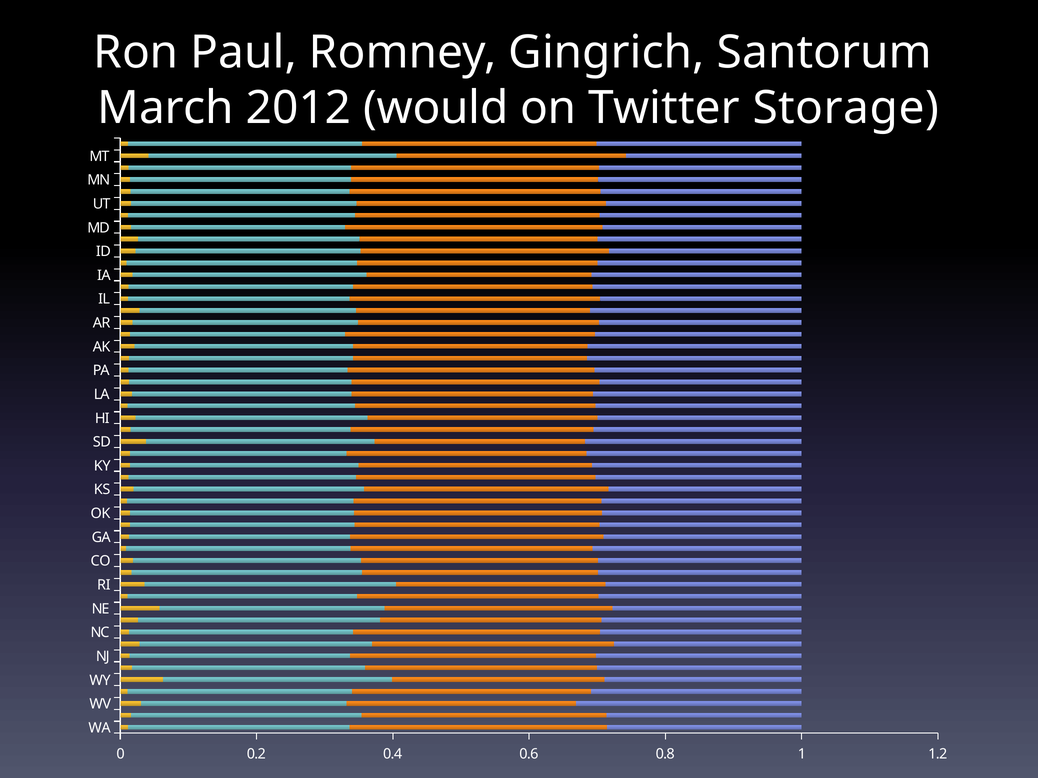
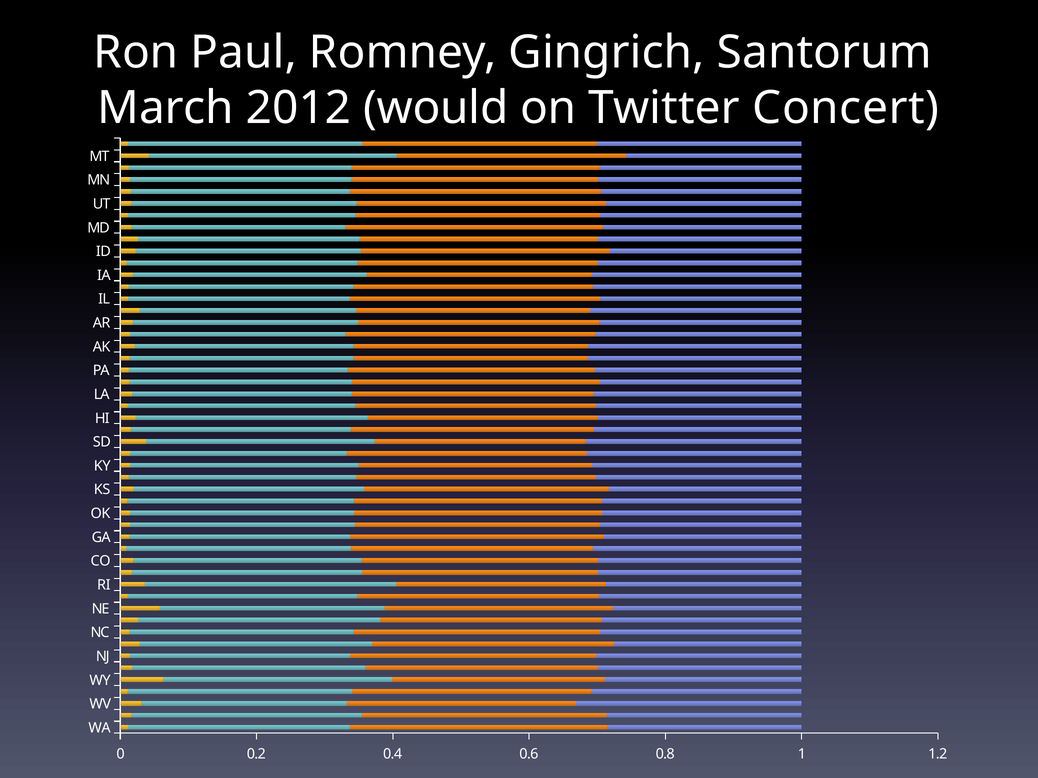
Storage: Storage -> Concert
